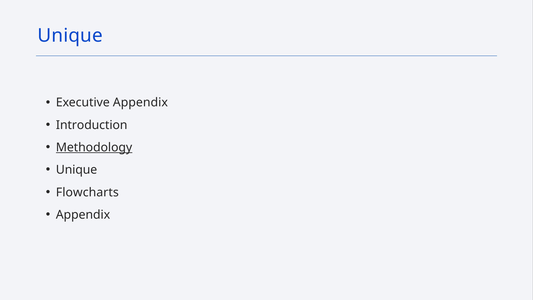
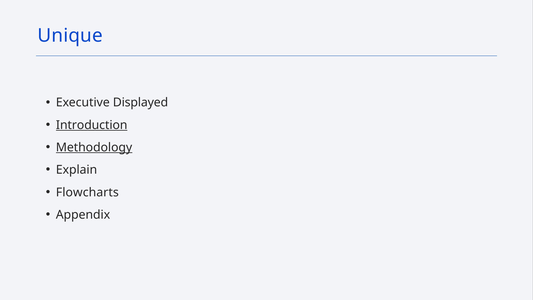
Executive Appendix: Appendix -> Displayed
Introduction underline: none -> present
Unique at (77, 170): Unique -> Explain
